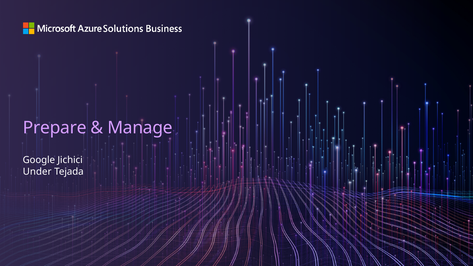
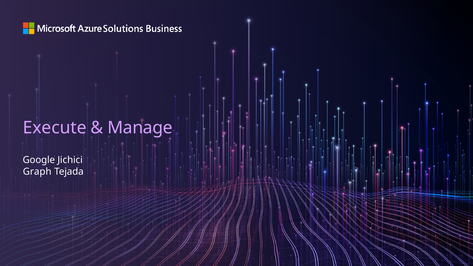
Prepare: Prepare -> Execute
Under: Under -> Graph
